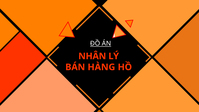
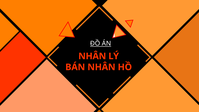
BÁN HÀNG: HÀNG -> NHÂN
